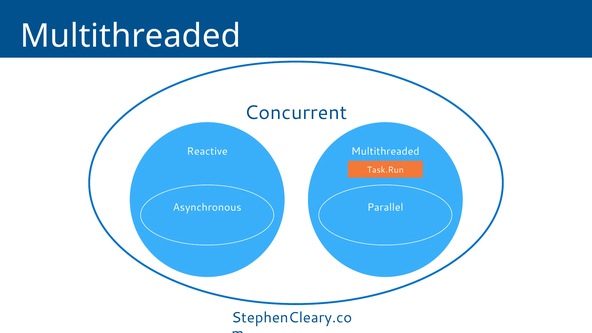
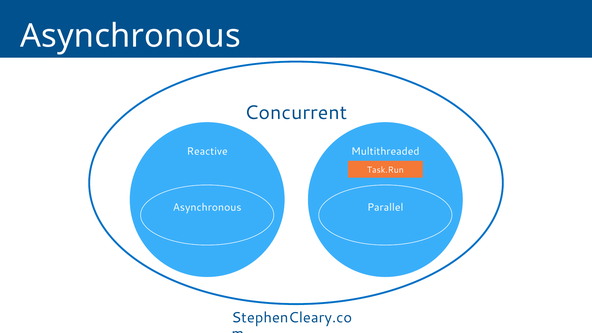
Multithreaded at (130, 36): Multithreaded -> Asynchronous
